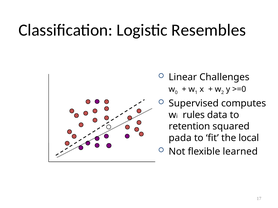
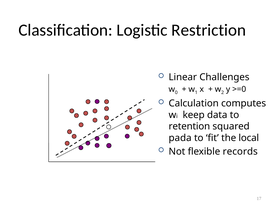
Resembles: Resembles -> Restriction
Supervised: Supervised -> Calculation
rules: rules -> keep
learned: learned -> records
